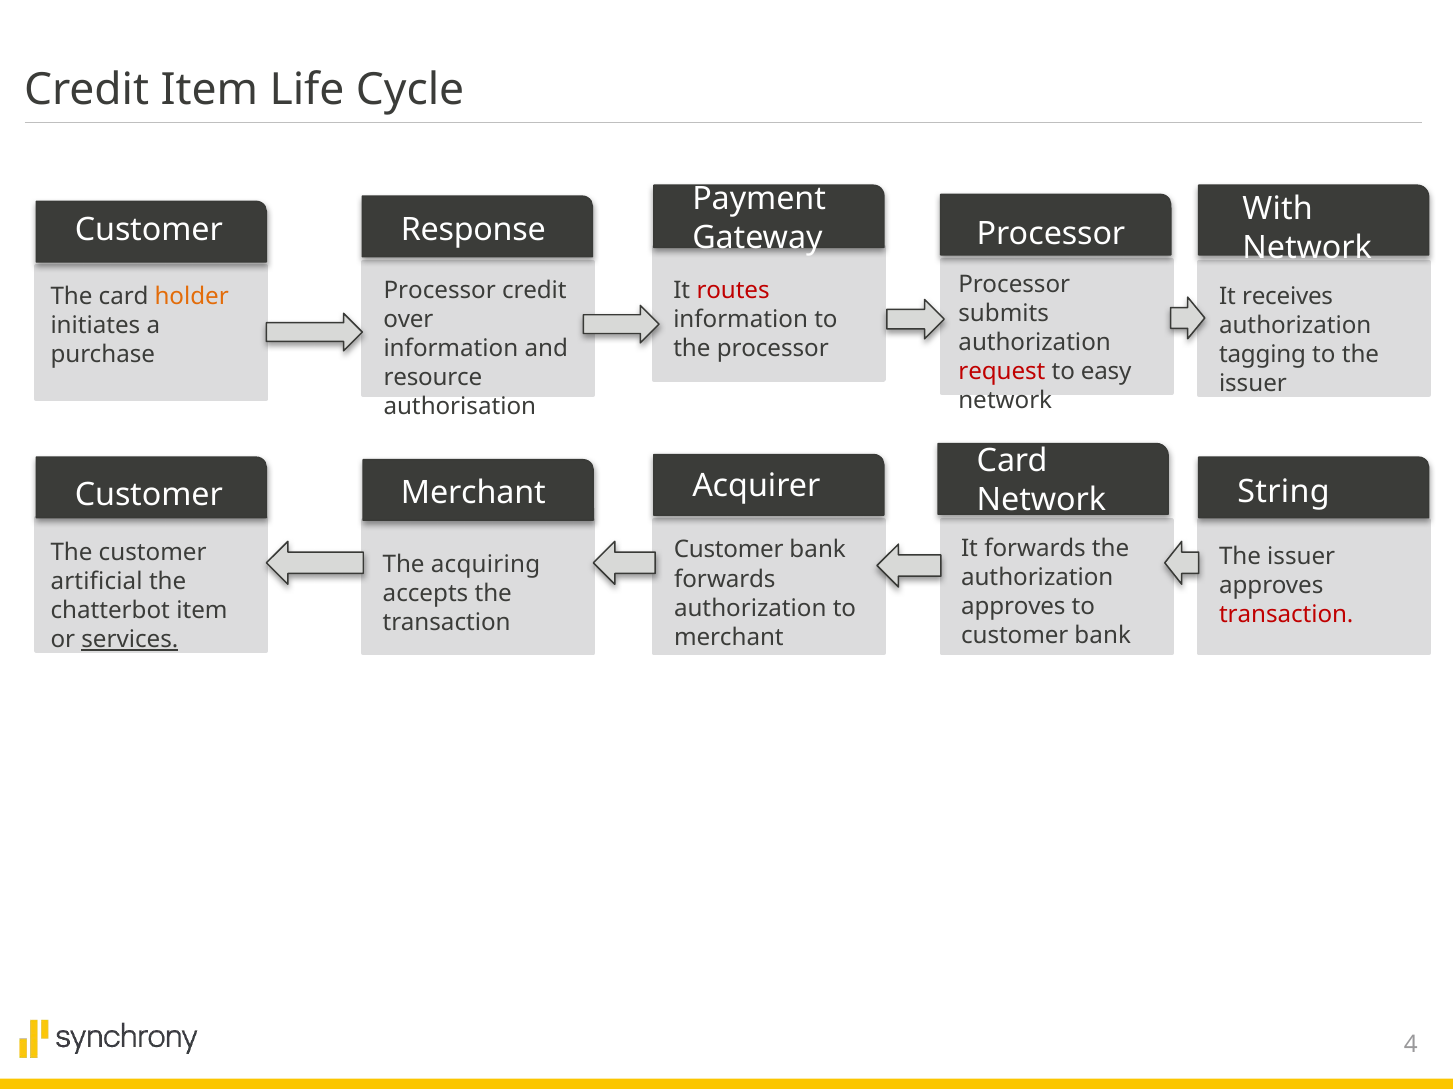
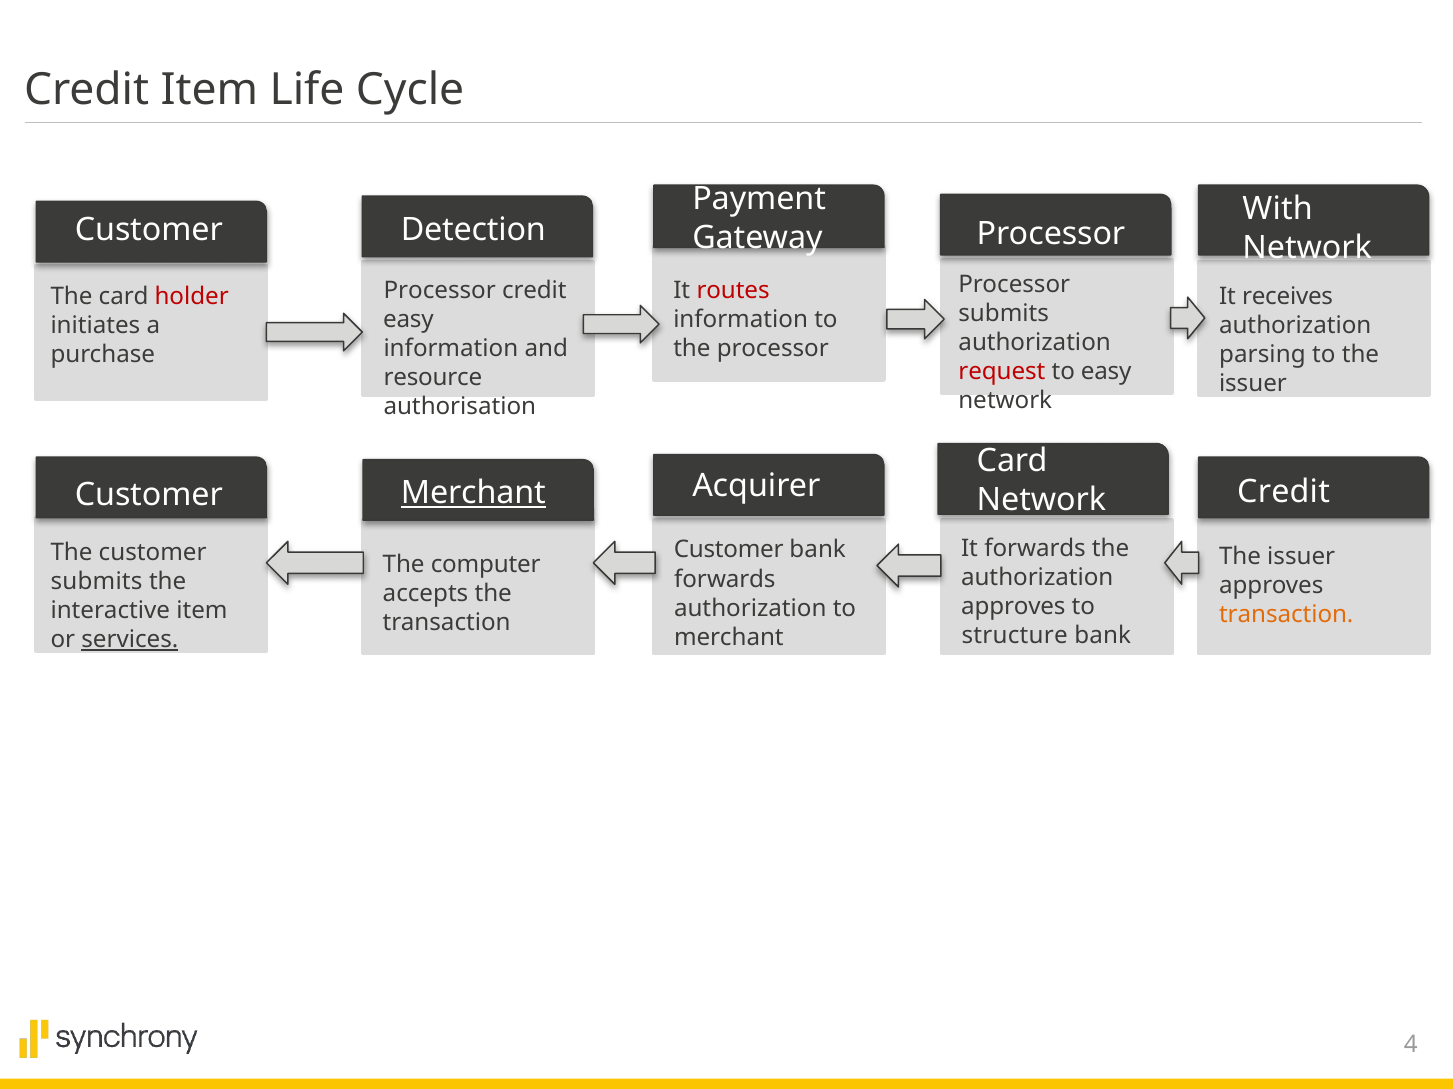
Response: Response -> Detection
holder colour: orange -> red
over at (408, 319): over -> easy
tagging: tagging -> parsing
Merchant at (473, 493) underline: none -> present
Network String: String -> Credit
acquiring: acquiring -> computer
artificial at (97, 582): artificial -> submits
chatterbot: chatterbot -> interactive
transaction at (1286, 615) colour: red -> orange
customer at (1015, 636): customer -> structure
